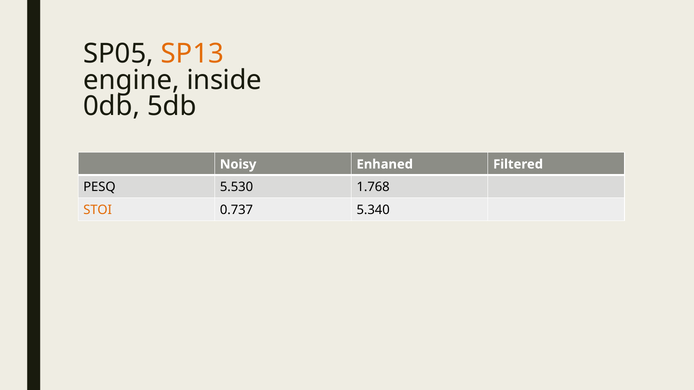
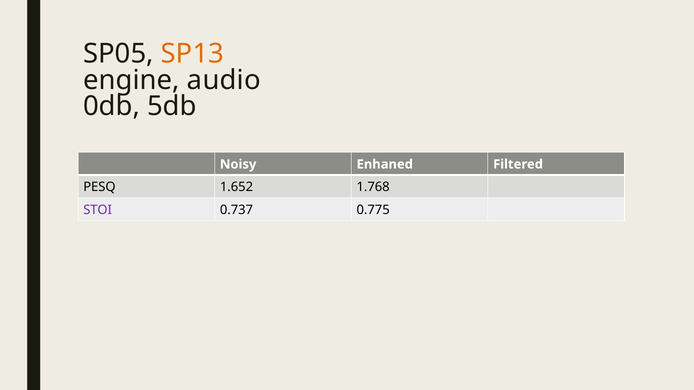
inside: inside -> audio
5.530: 5.530 -> 1.652
STOI colour: orange -> purple
5.340: 5.340 -> 0.775
